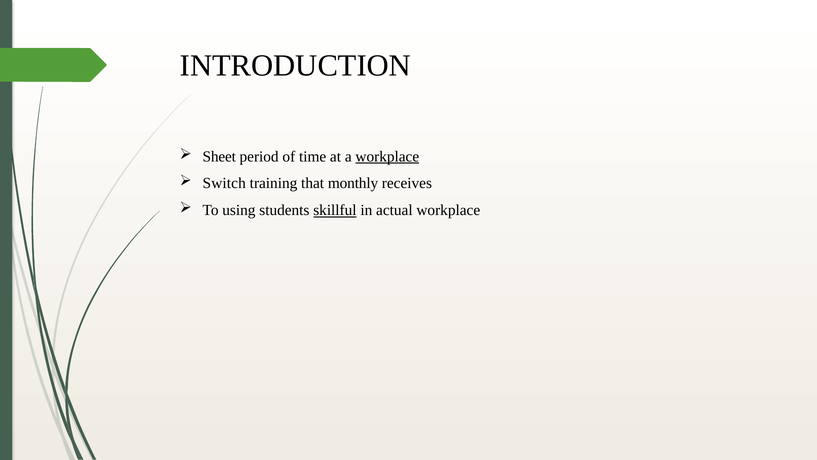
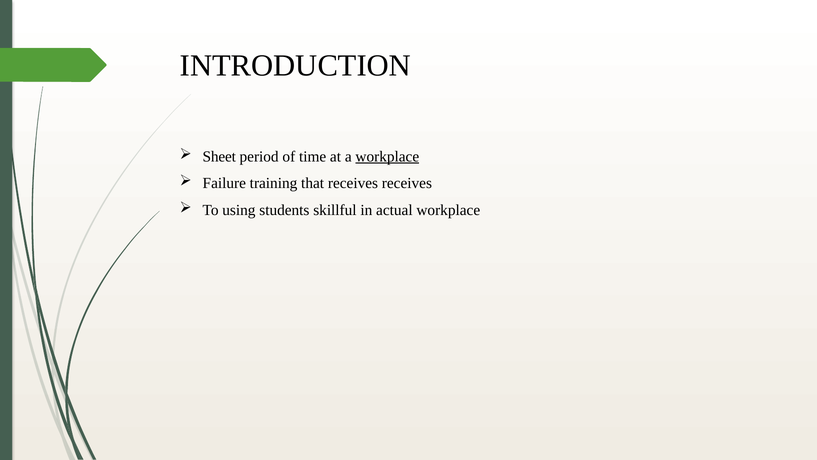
Switch: Switch -> Failure
that monthly: monthly -> receives
skillful underline: present -> none
